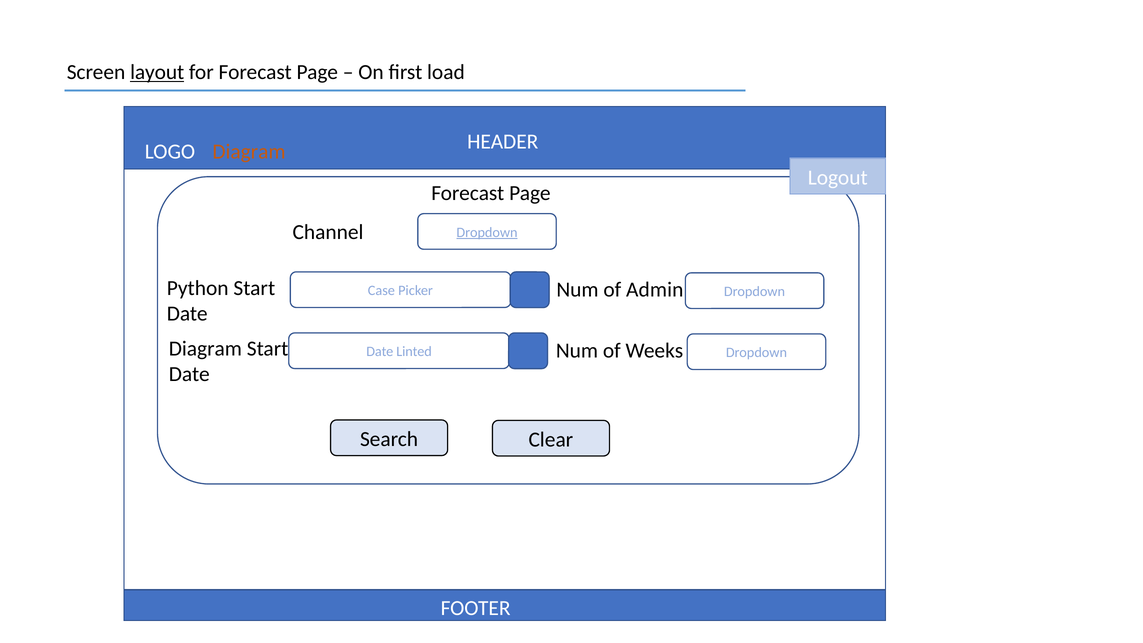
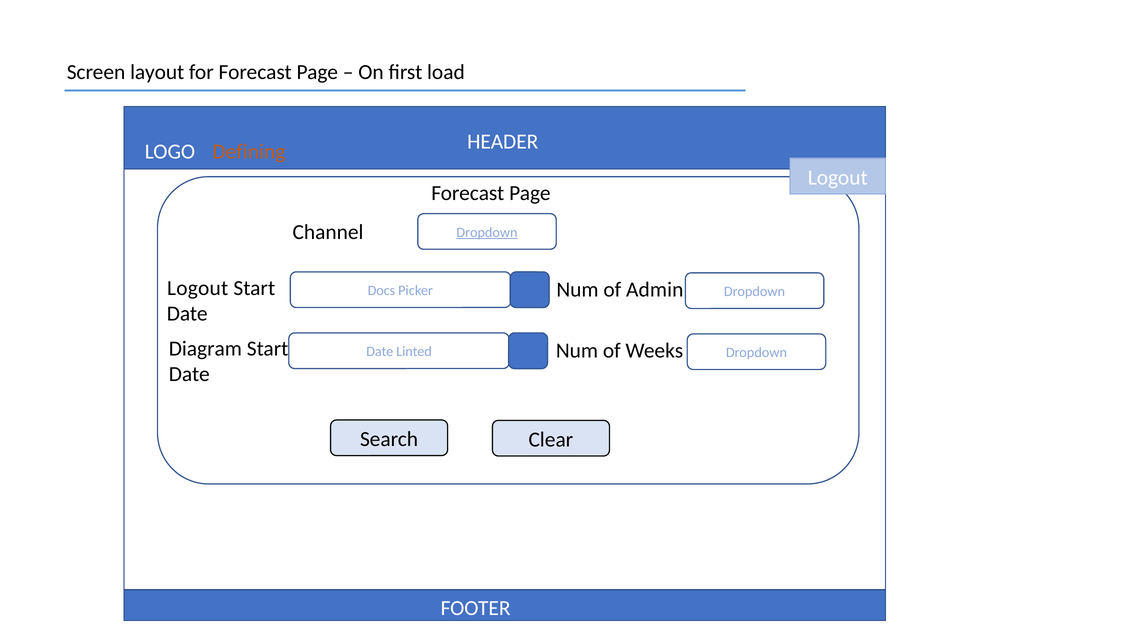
layout underline: present -> none
LOGO Diagram: Diagram -> Defining
Python at (198, 288): Python -> Logout
Case: Case -> Docs
